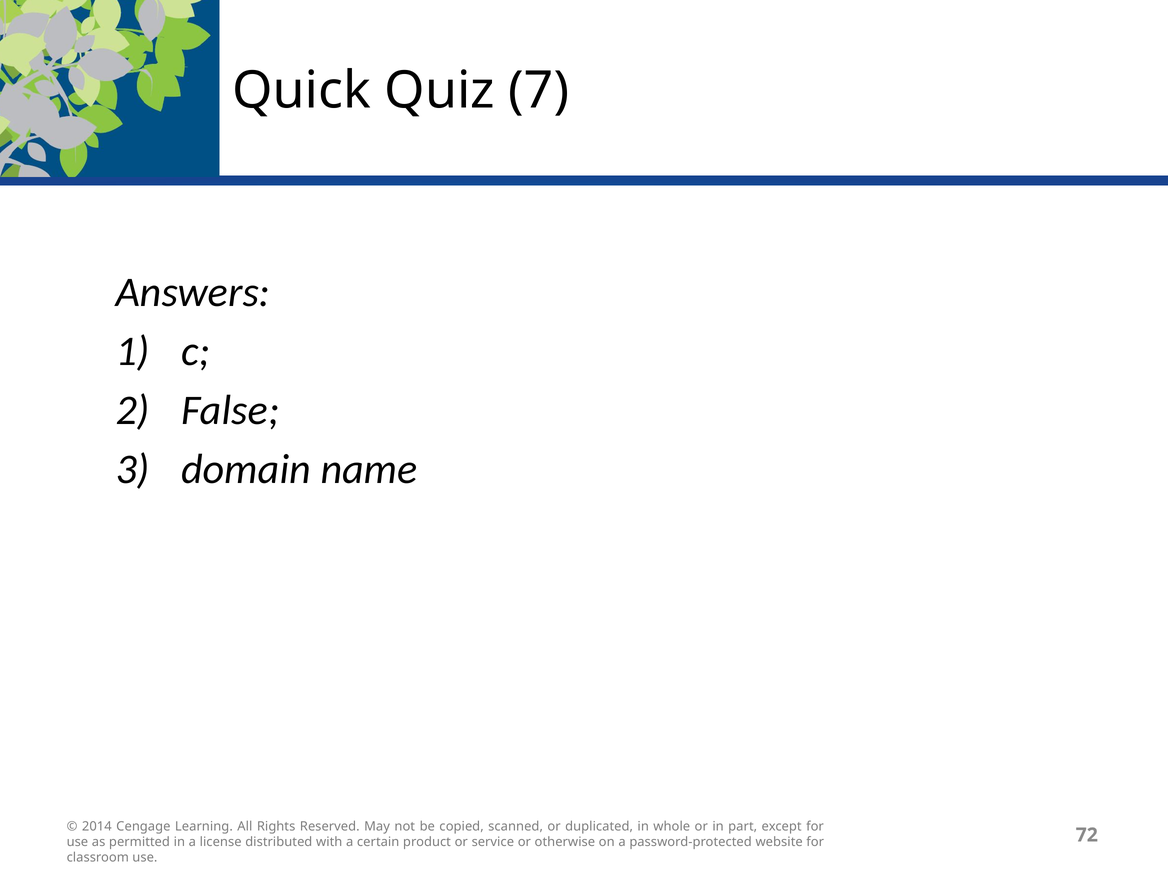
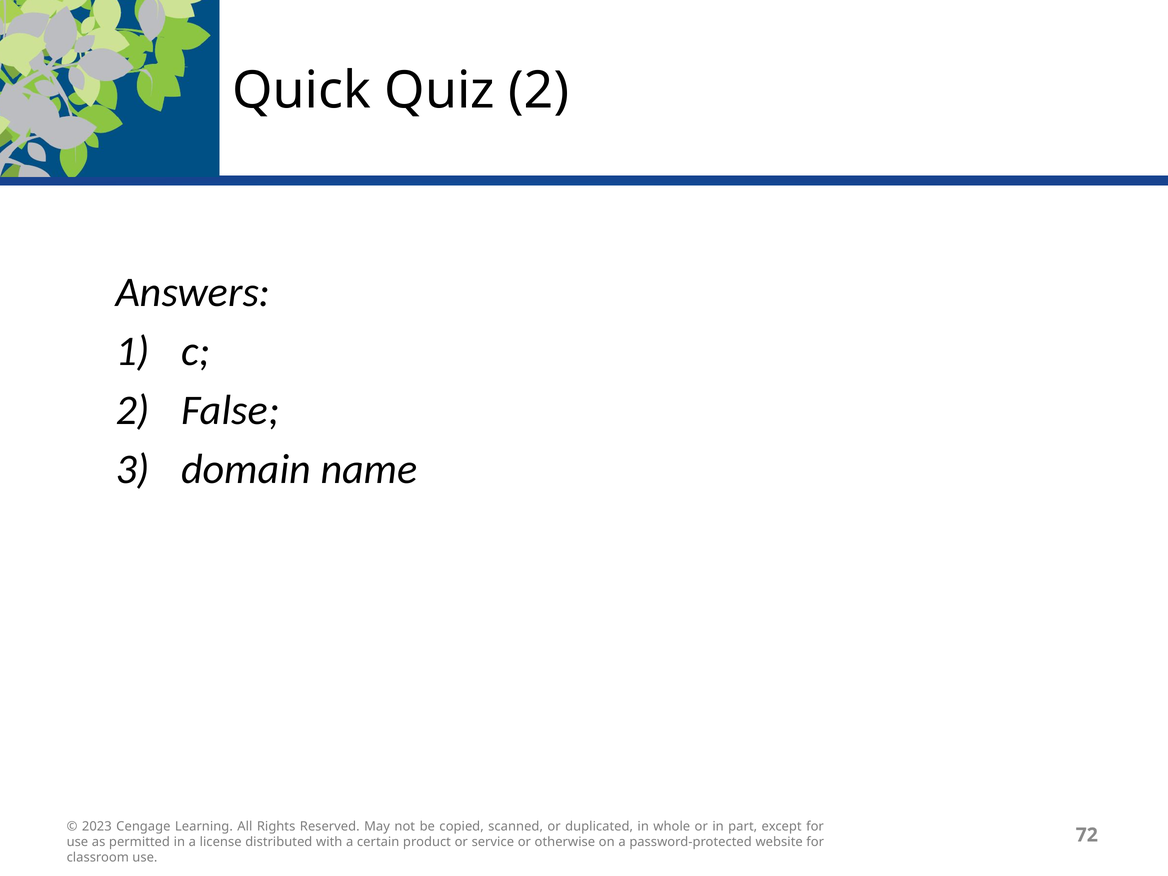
Quiz 7: 7 -> 2
2014: 2014 -> 2023
